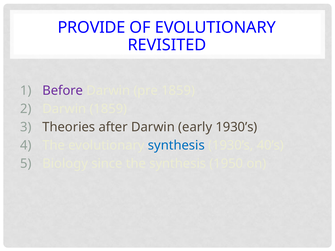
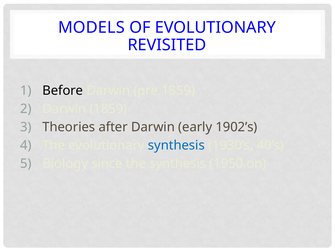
PROVIDE: PROVIDE -> MODELS
Before colour: purple -> black
early 1930’s: 1930’s -> 1902’s
